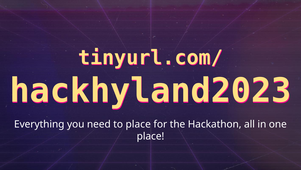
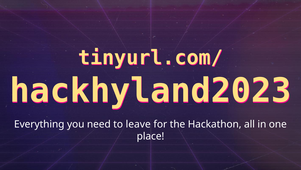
to place: place -> leave
